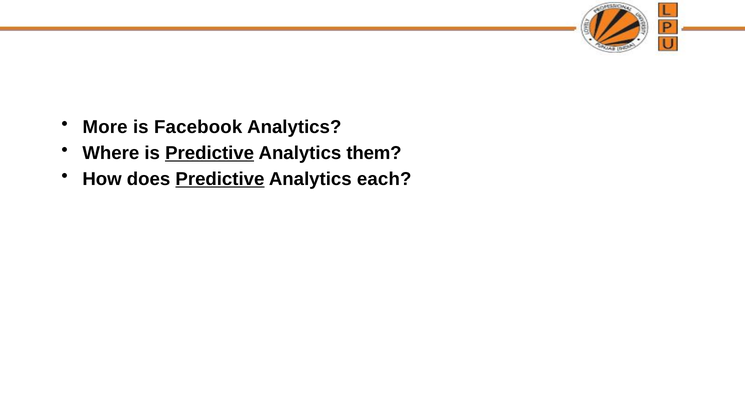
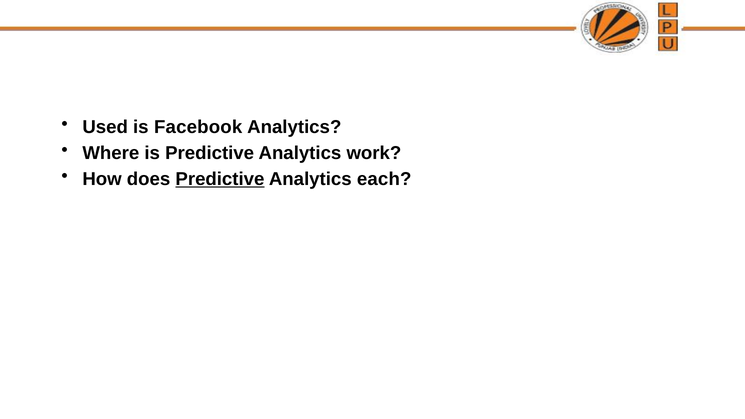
More: More -> Used
Predictive at (210, 153) underline: present -> none
them: them -> work
